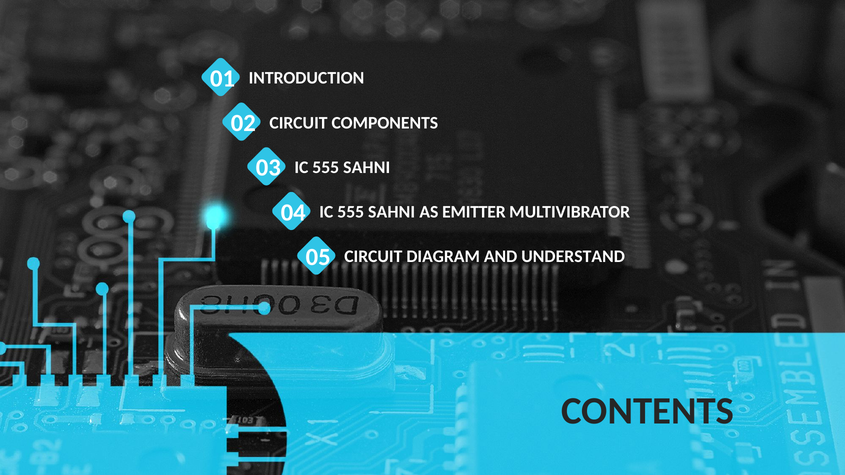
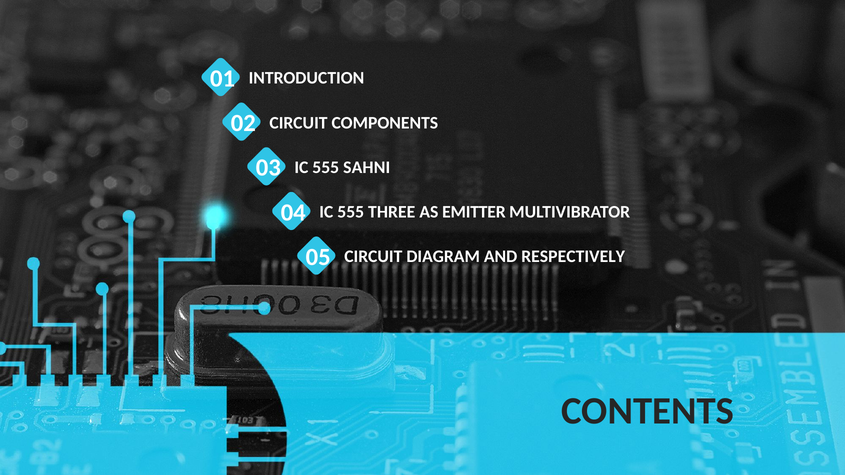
04 IC 555 SAHNI: SAHNI -> THREE
UNDERSTAND: UNDERSTAND -> RESPECTIVELY
